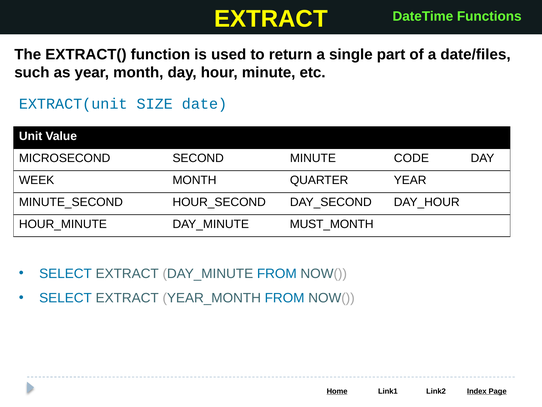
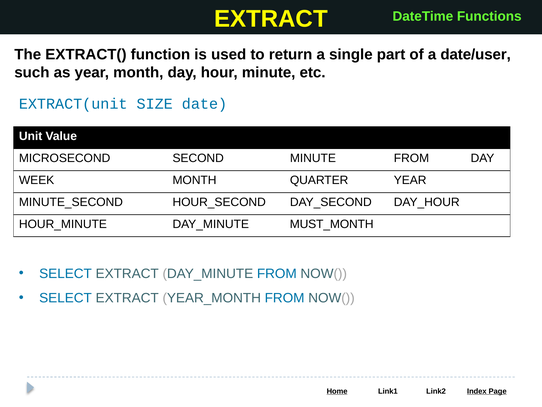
date/files: date/files -> date/user
MINUTE CODE: CODE -> FROM
